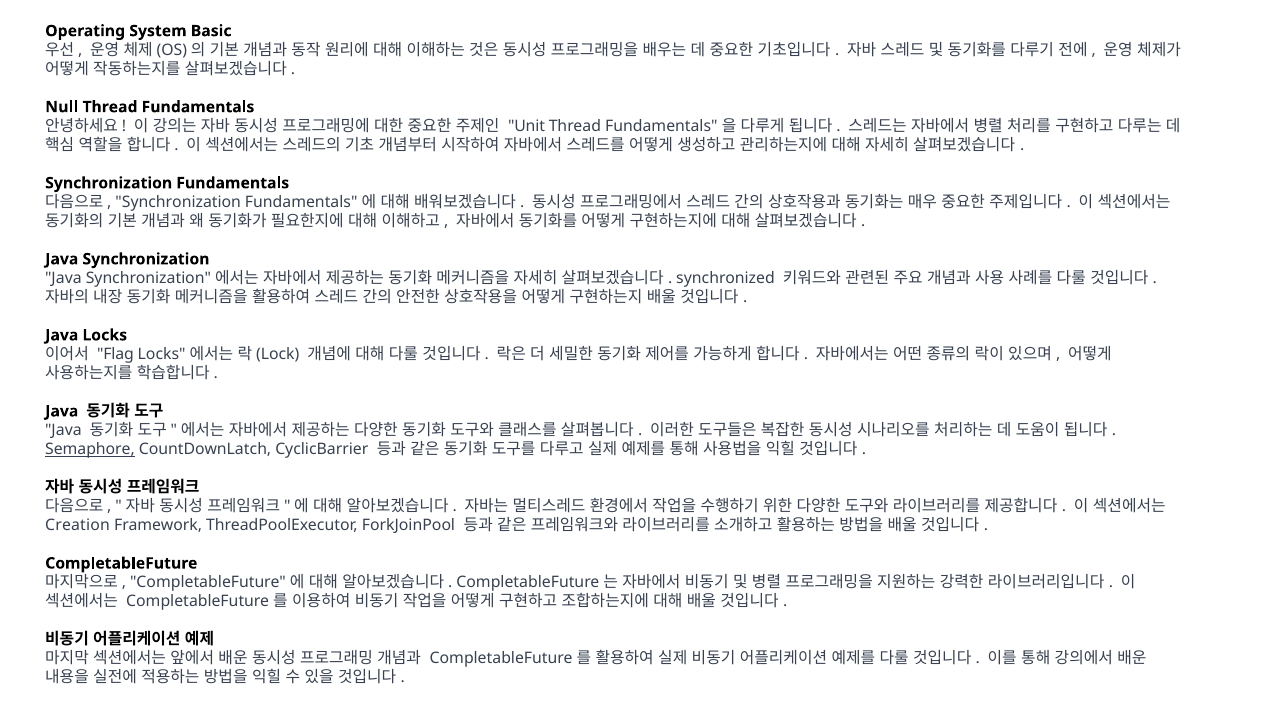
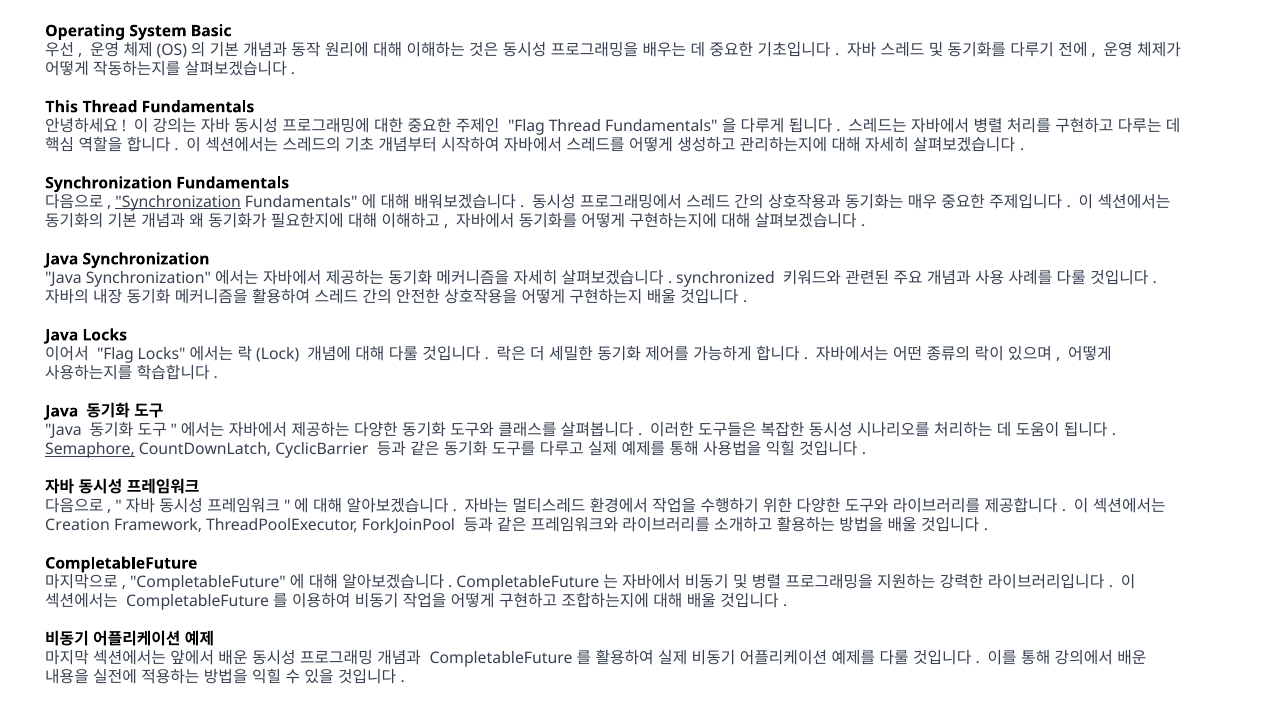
Null: Null -> This
Unit at (527, 126): Unit -> Flag
Synchronization at (178, 202) underline: none -> present
